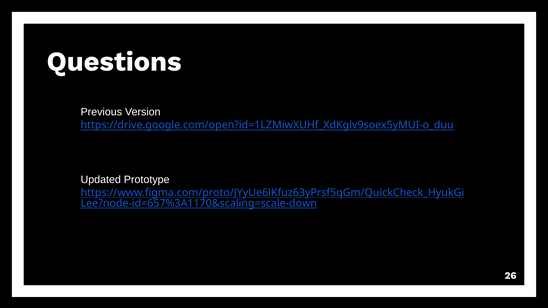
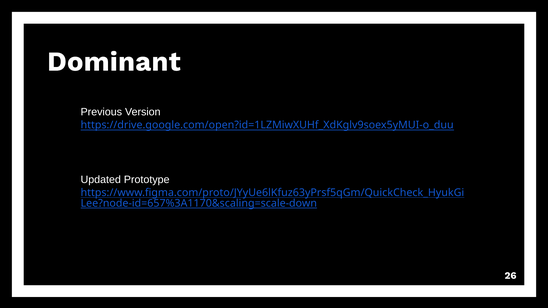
Questions: Questions -> Dominant
